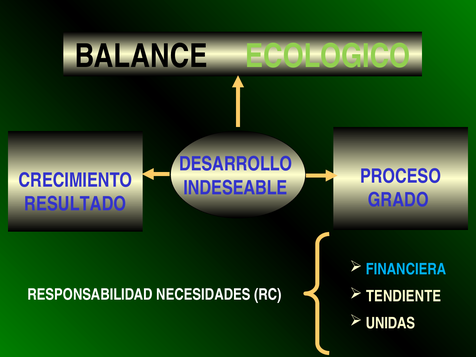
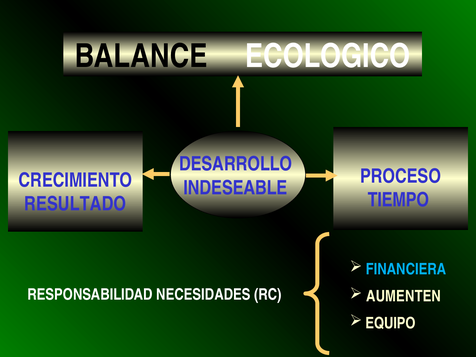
ECOLOGICO colour: light green -> white
GRADO: GRADO -> TIEMPO
TENDIENTE: TENDIENTE -> AUMENTEN
UNIDAS: UNIDAS -> EQUIPO
